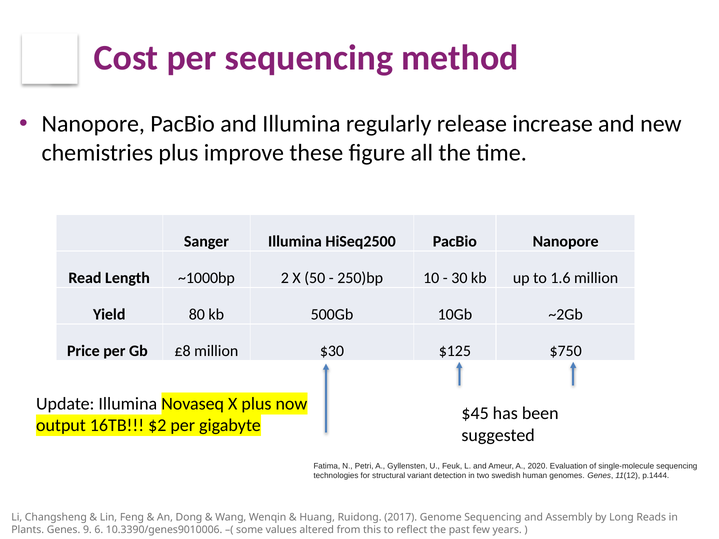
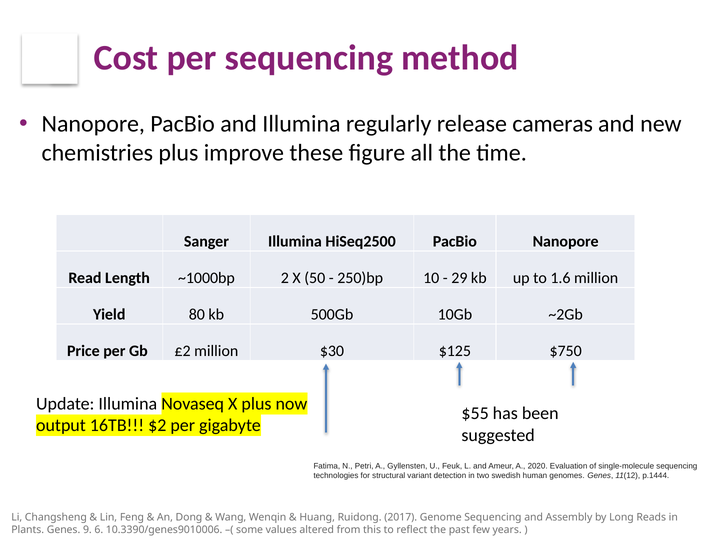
increase: increase -> cameras
30: 30 -> 29
£8: £8 -> £2
$45: $45 -> $55
